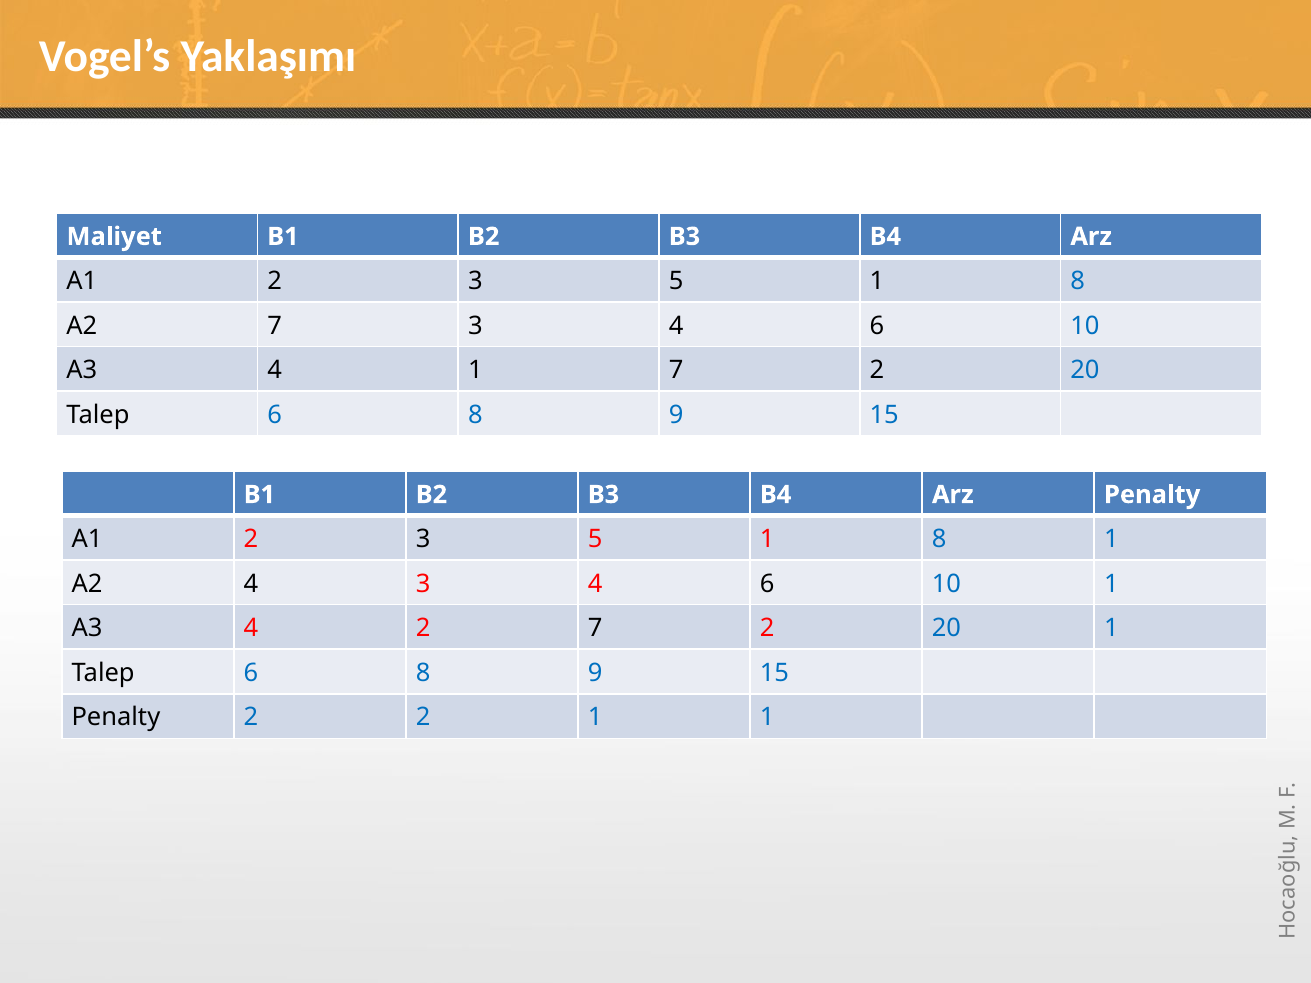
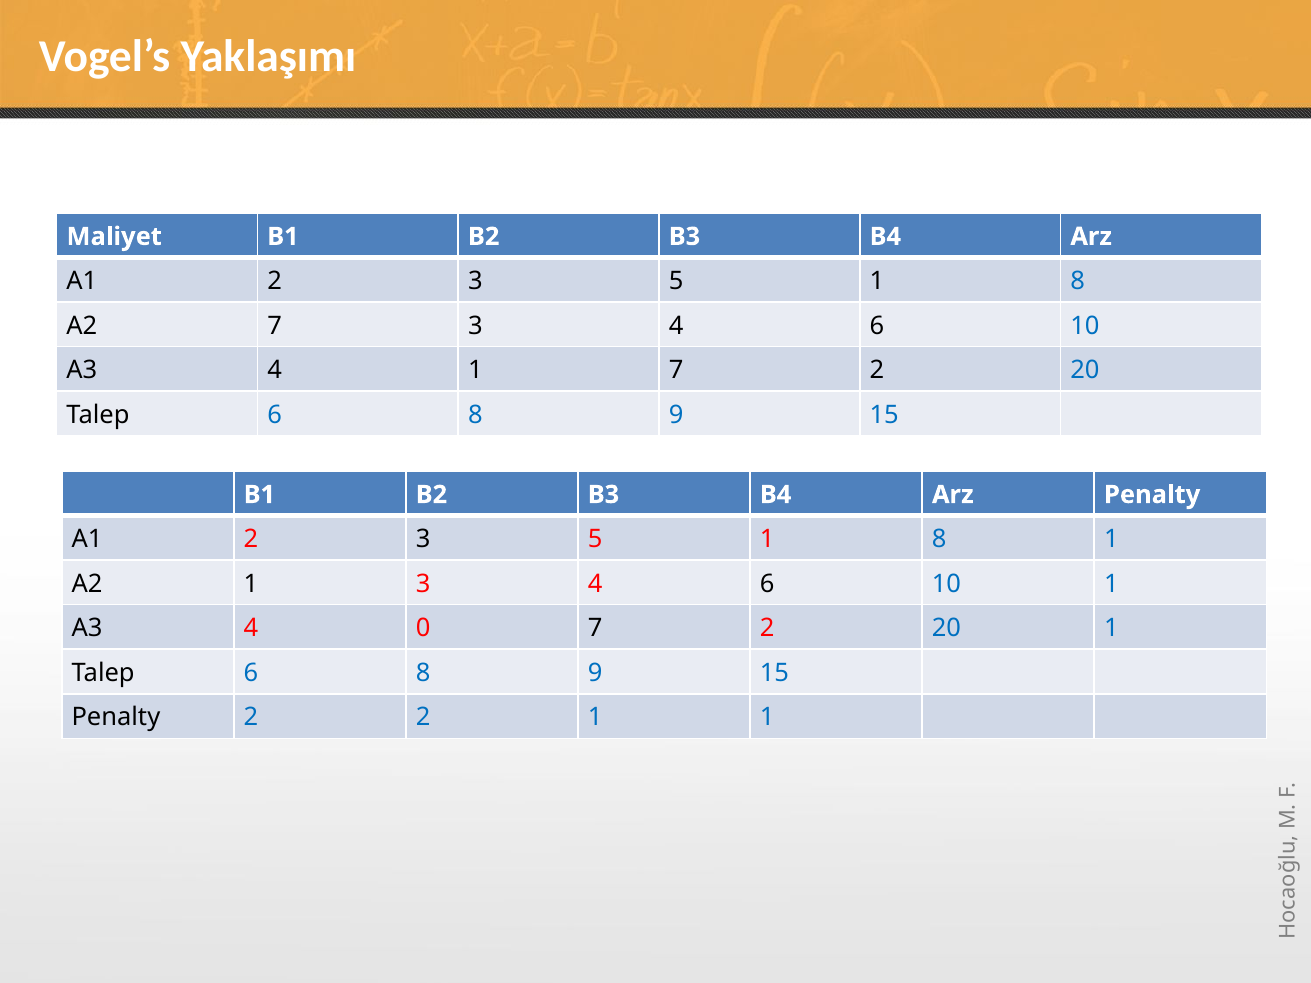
A2 4: 4 -> 1
4 2: 2 -> 0
